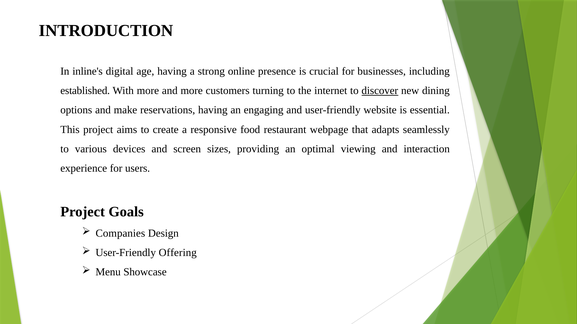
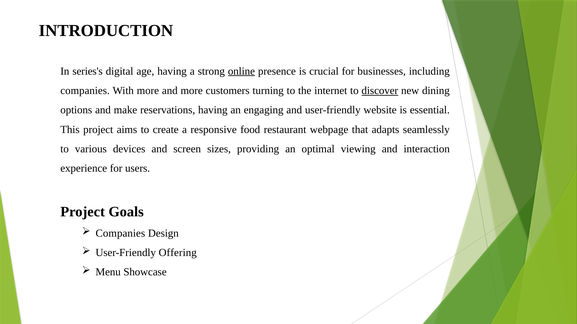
inline's: inline's -> series's
online underline: none -> present
established at (85, 91): established -> companies
